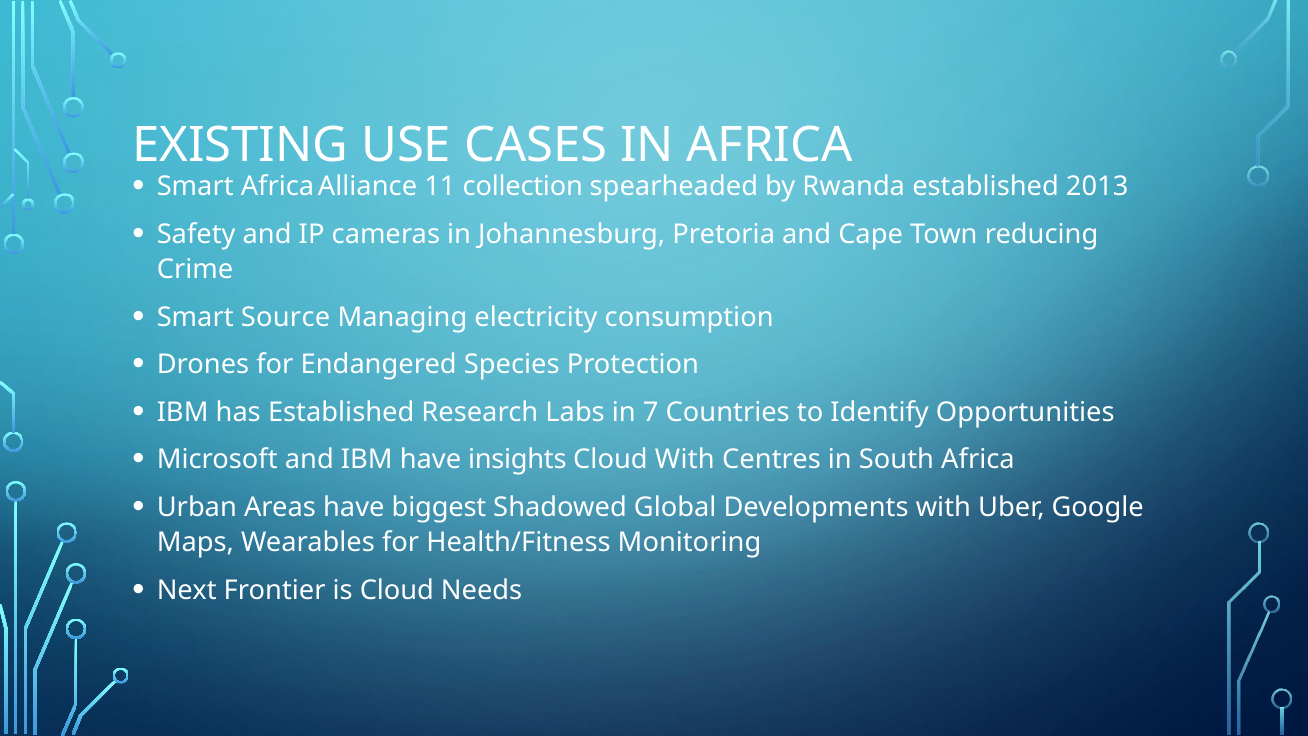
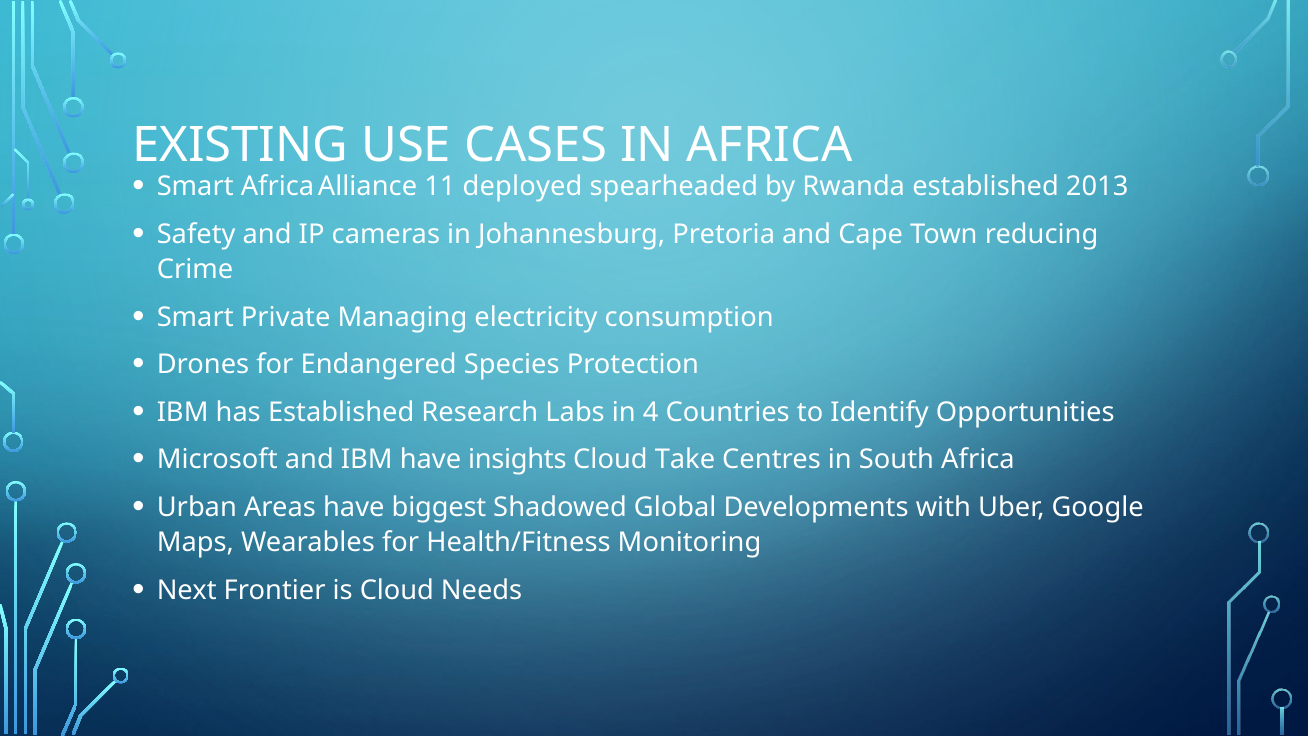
collection: collection -> deployed
Source: Source -> Private
7: 7 -> 4
Cloud With: With -> Take
